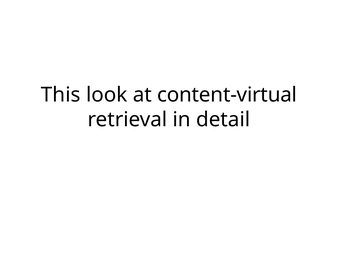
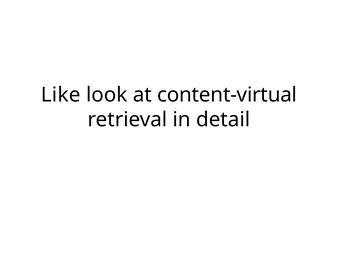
This: This -> Like
